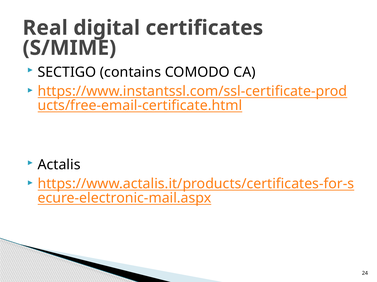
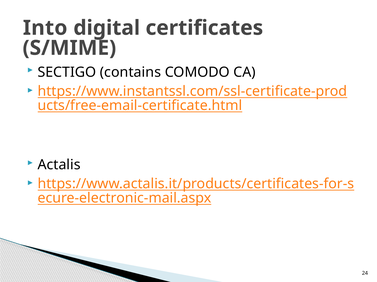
Real: Real -> Into
